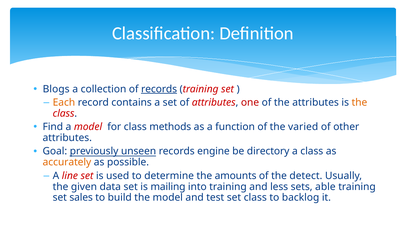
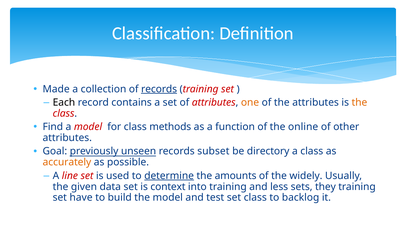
Blogs: Blogs -> Made
Each colour: orange -> black
one colour: red -> orange
varied: varied -> online
engine: engine -> subset
determine underline: none -> present
detect: detect -> widely
mailing: mailing -> context
able: able -> they
sales: sales -> have
